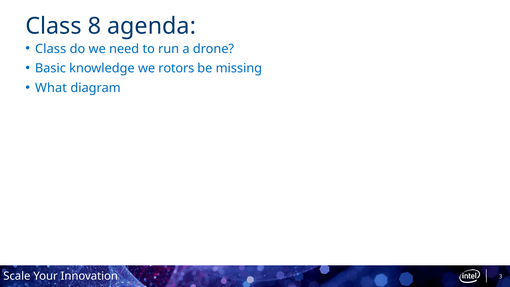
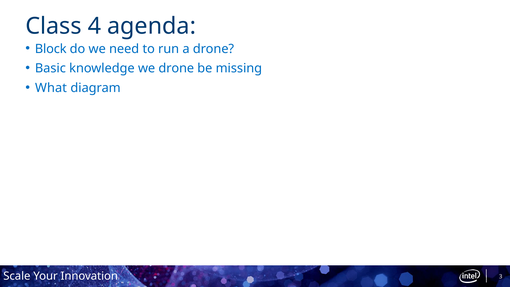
8: 8 -> 4
Class at (51, 49): Class -> Block
we rotors: rotors -> drone
